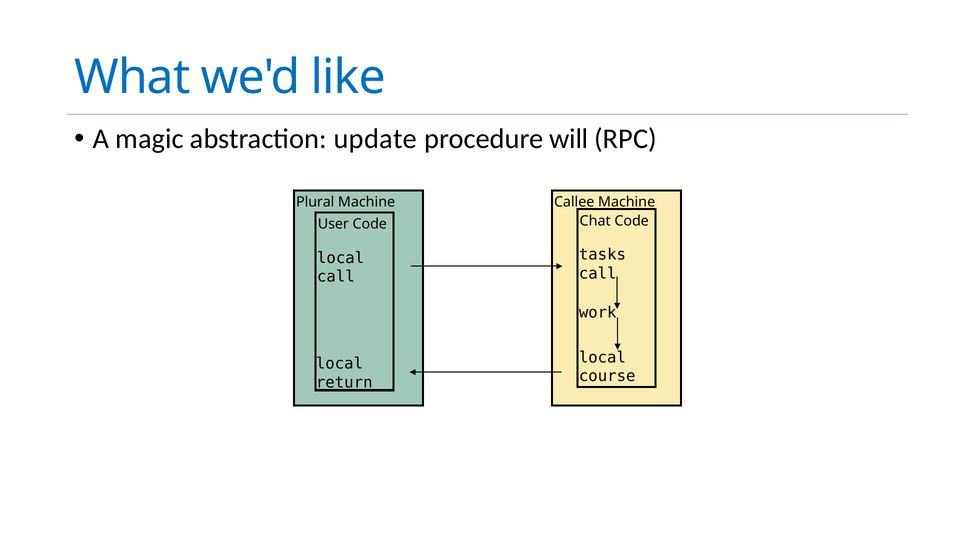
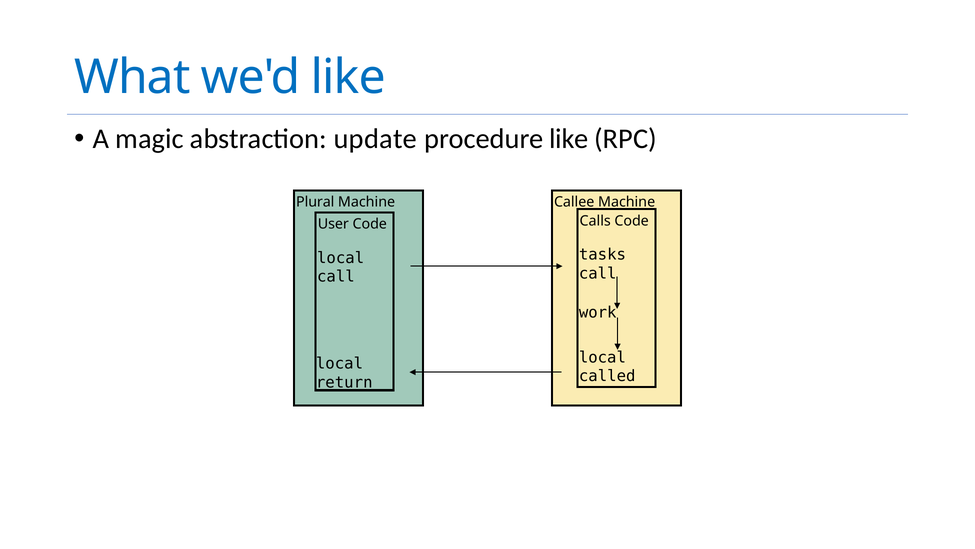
procedure will: will -> like
Chat: Chat -> Calls
course: course -> called
